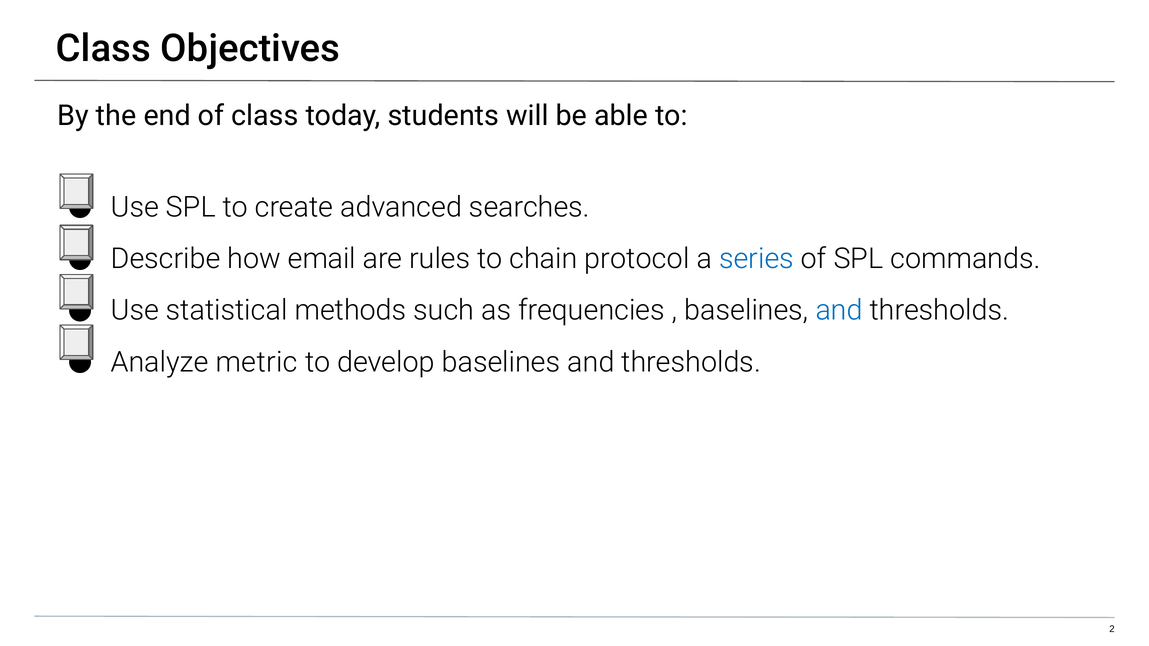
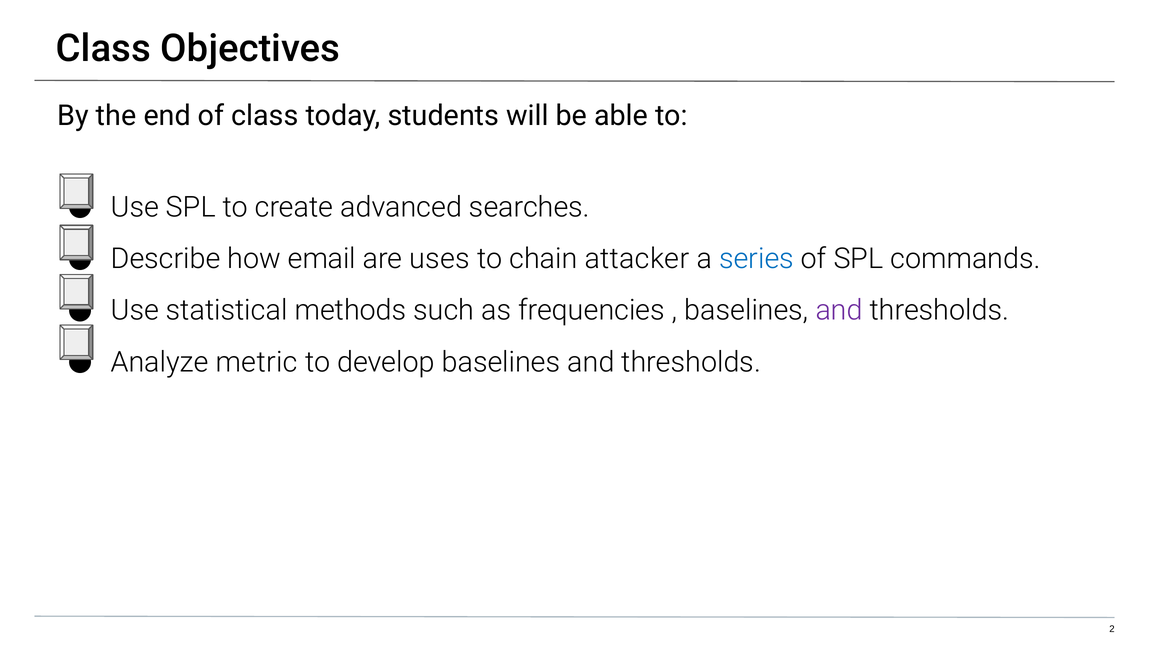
rules: rules -> uses
protocol: protocol -> attacker
and at (839, 311) colour: blue -> purple
